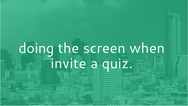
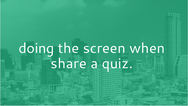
invite: invite -> share
